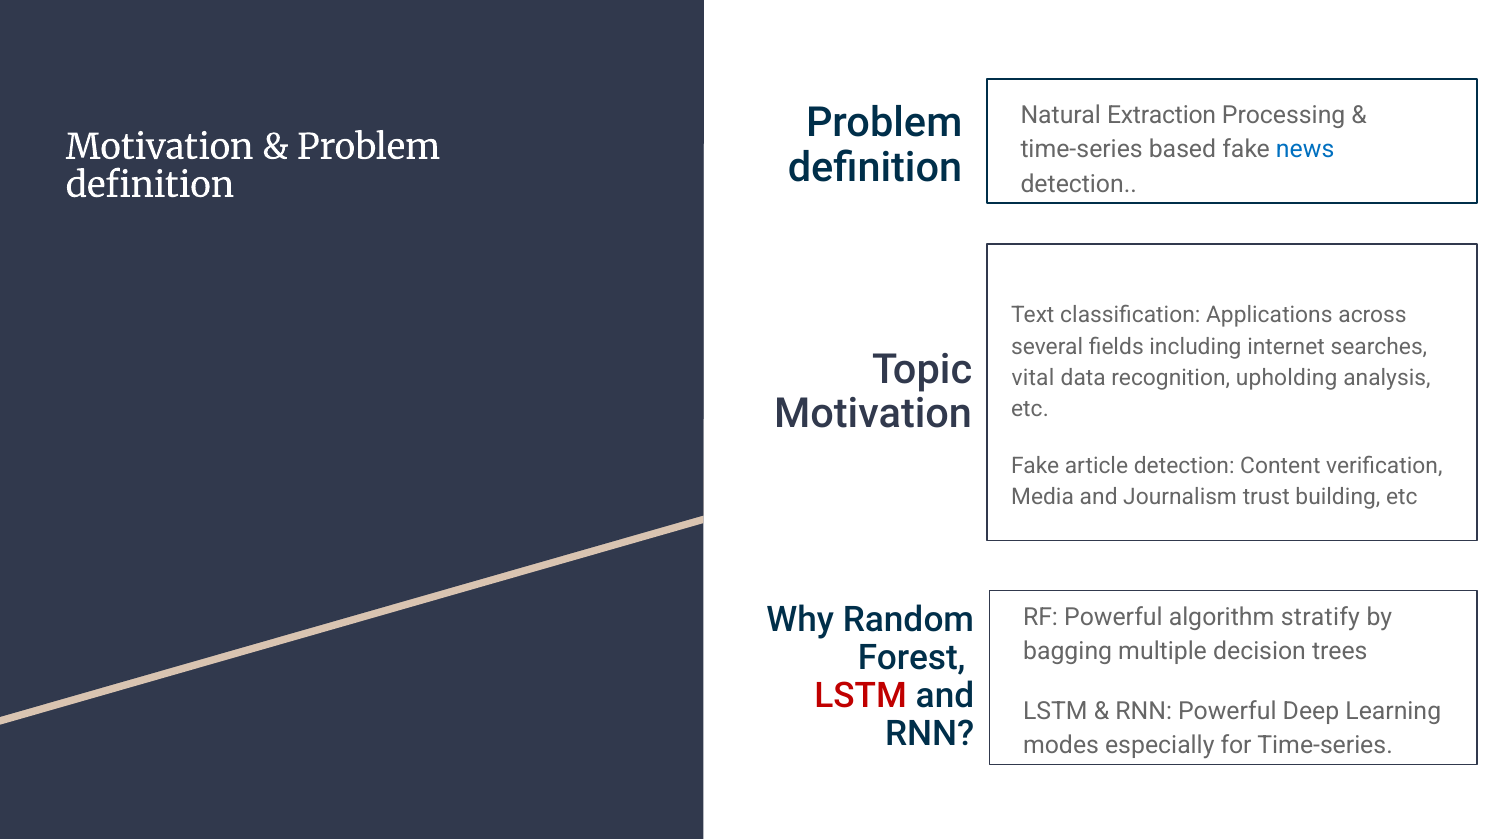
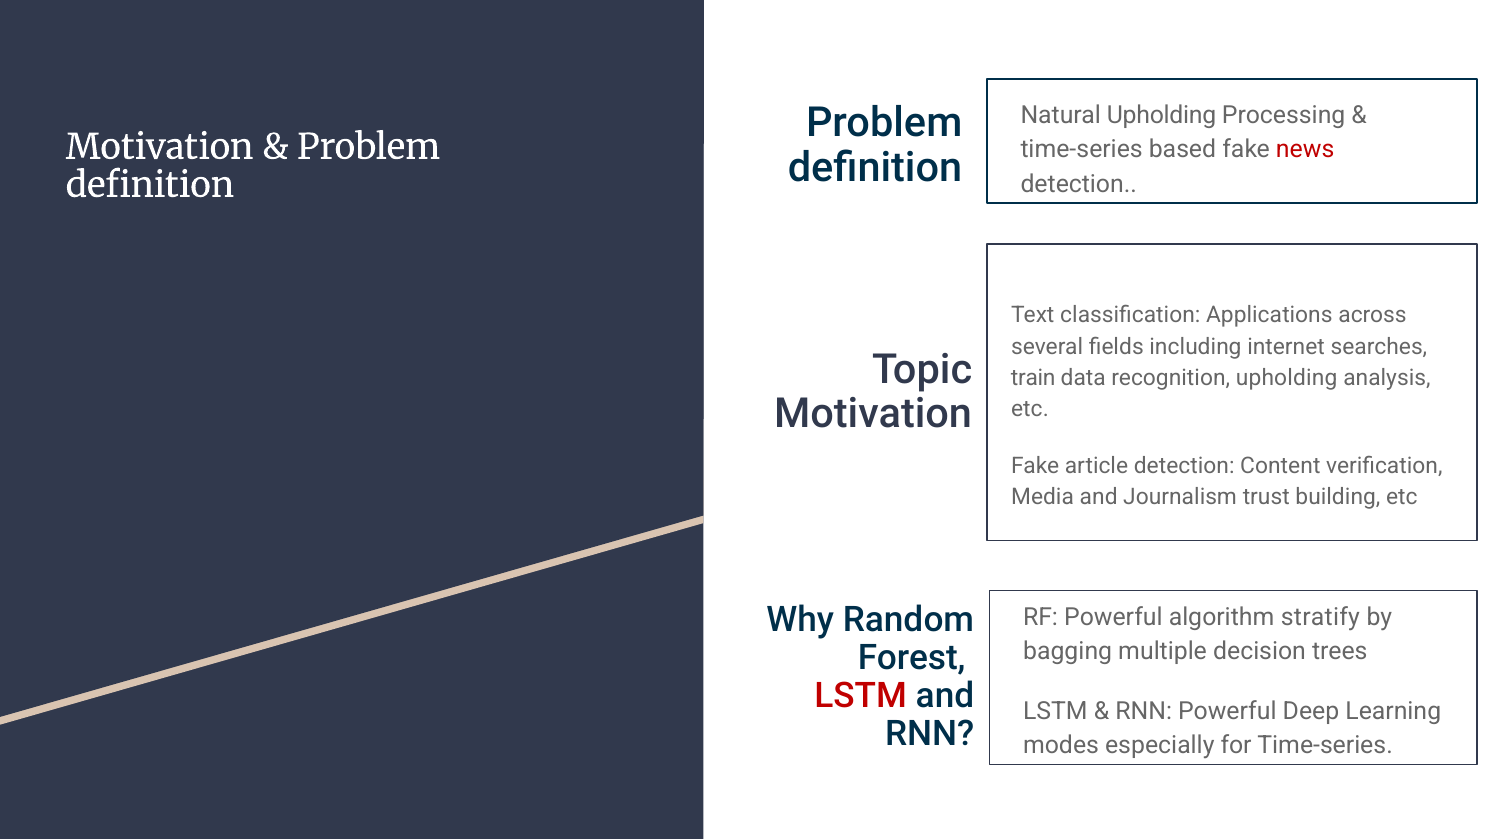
Natural Extraction: Extraction -> Upholding
news colour: blue -> red
vital: vital -> train
